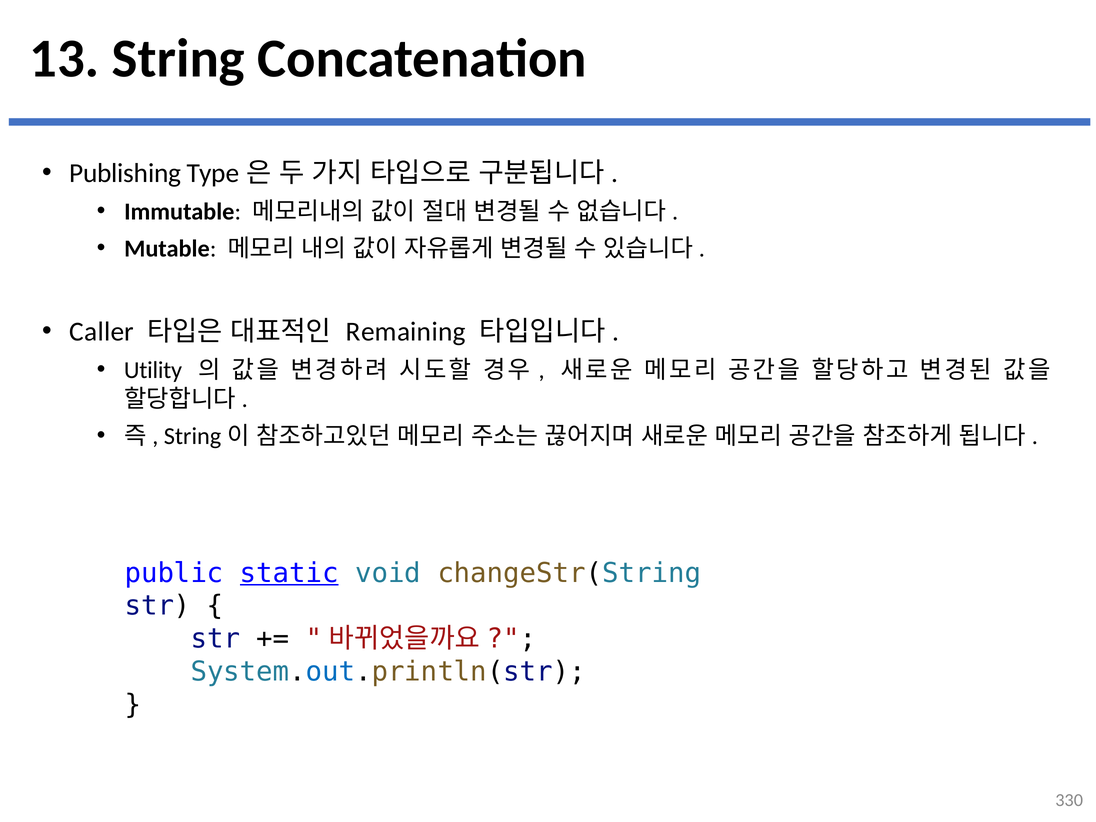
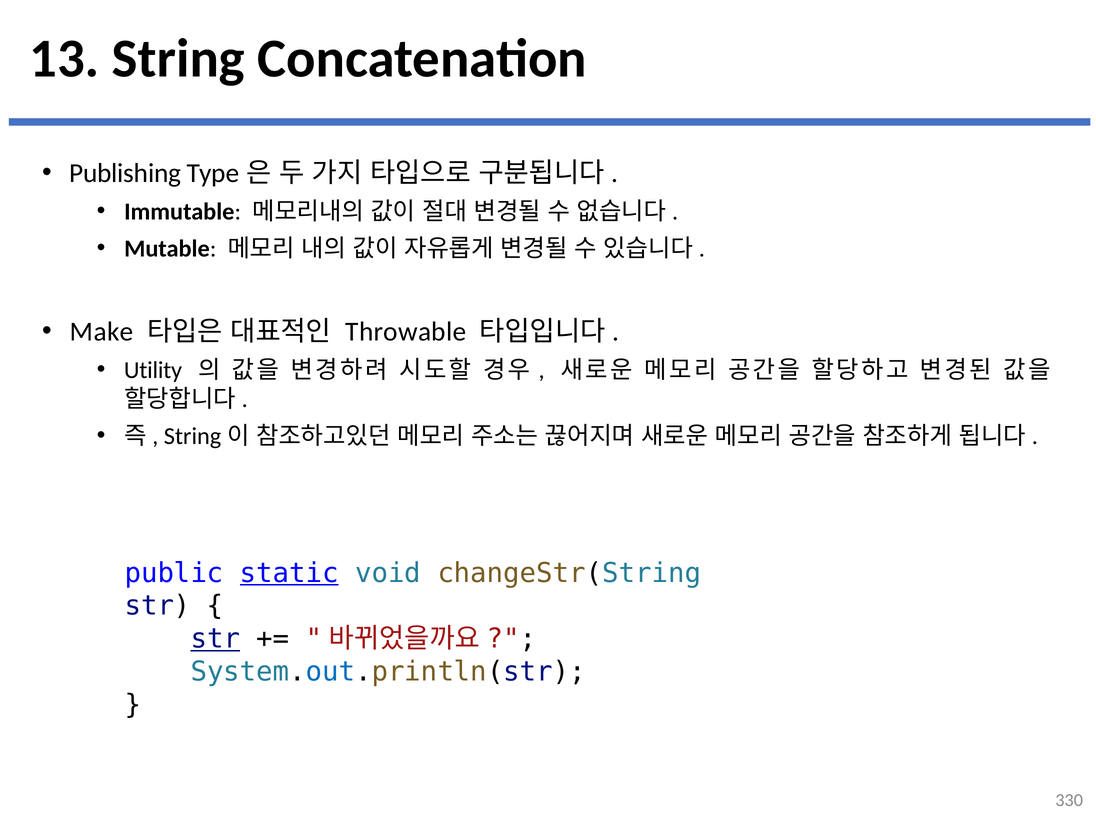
Caller: Caller -> Make
Remaining: Remaining -> Throwable
str at (215, 639) underline: none -> present
